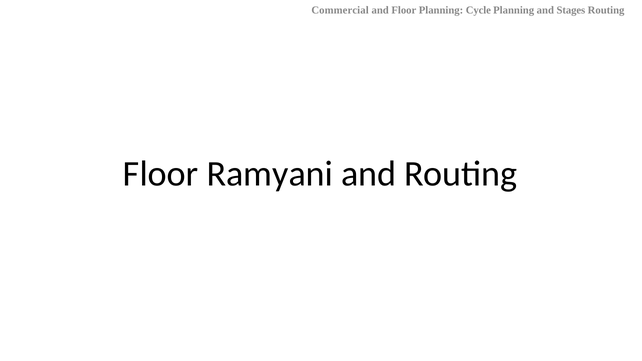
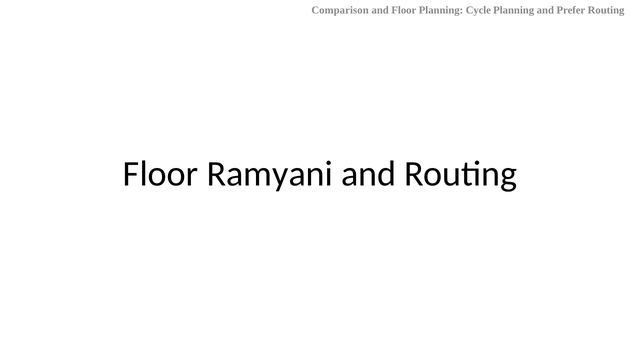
Commercial: Commercial -> Comparison
Stages: Stages -> Prefer
